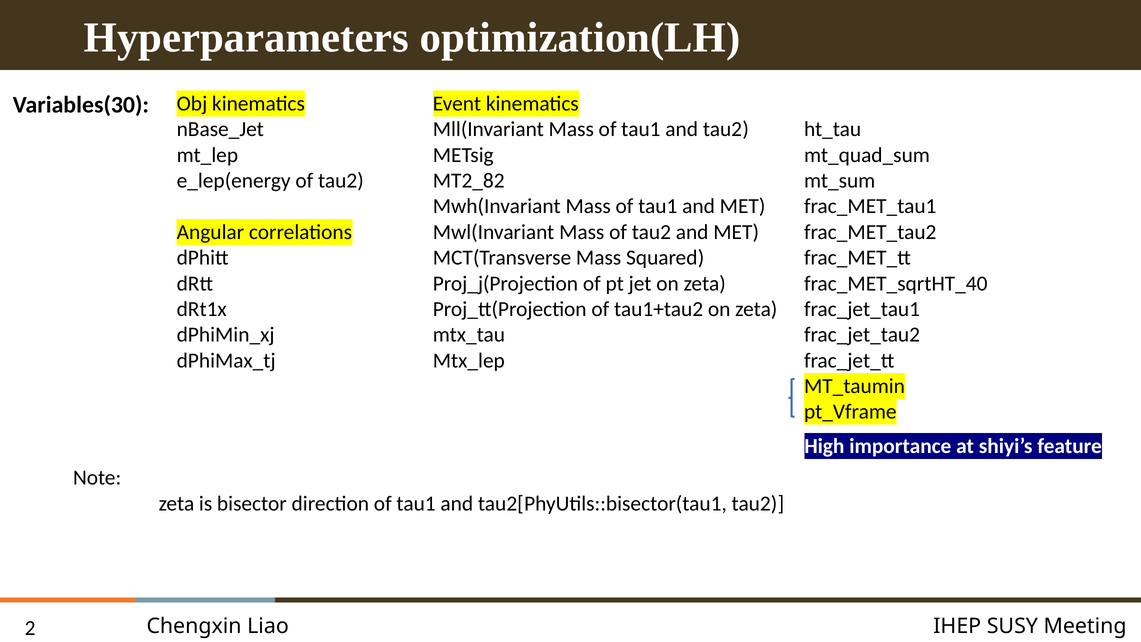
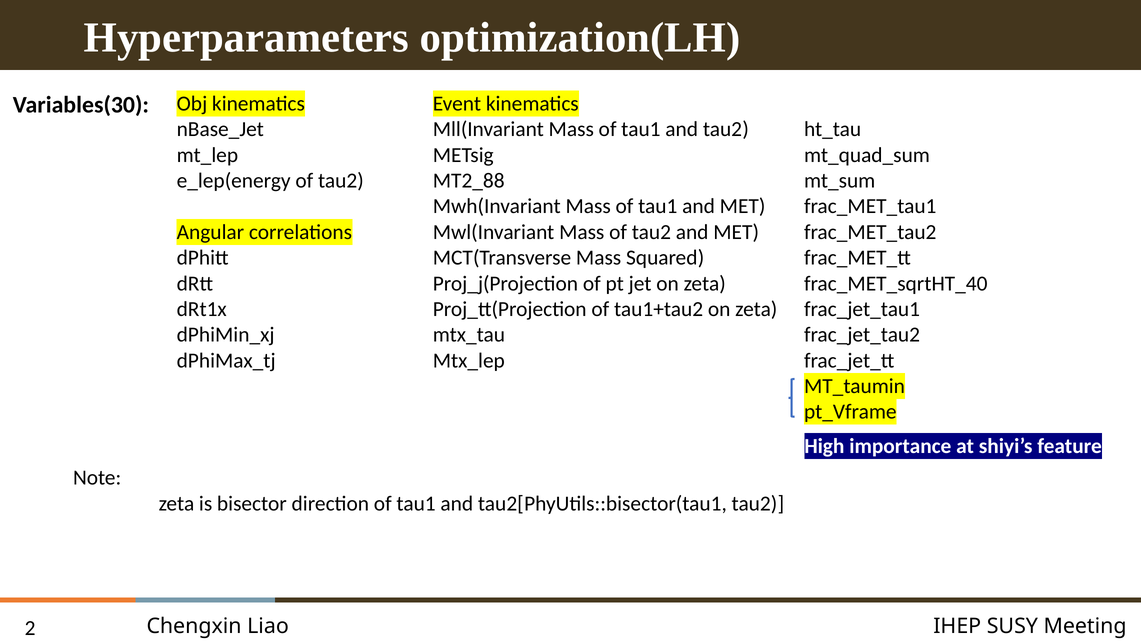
MT2_82: MT2_82 -> MT2_88
